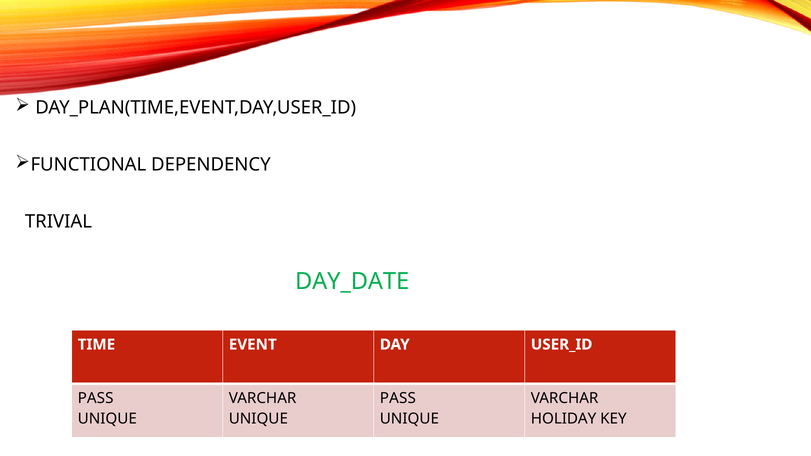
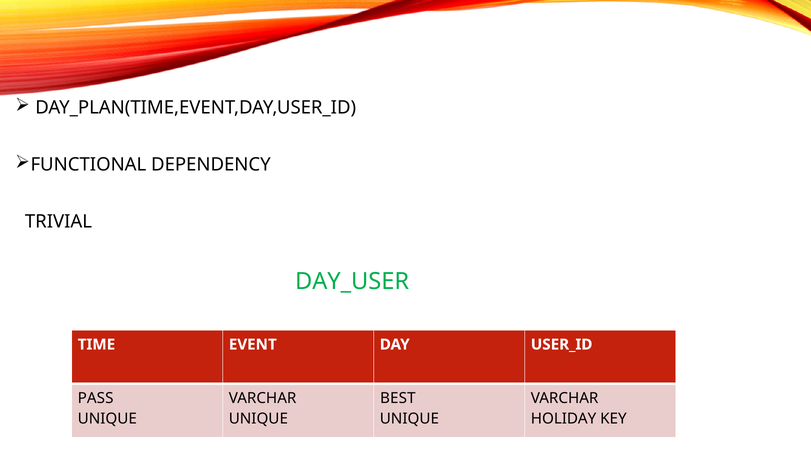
DAY_DATE: DAY_DATE -> DAY_USER
PASS at (398, 398): PASS -> BEST
